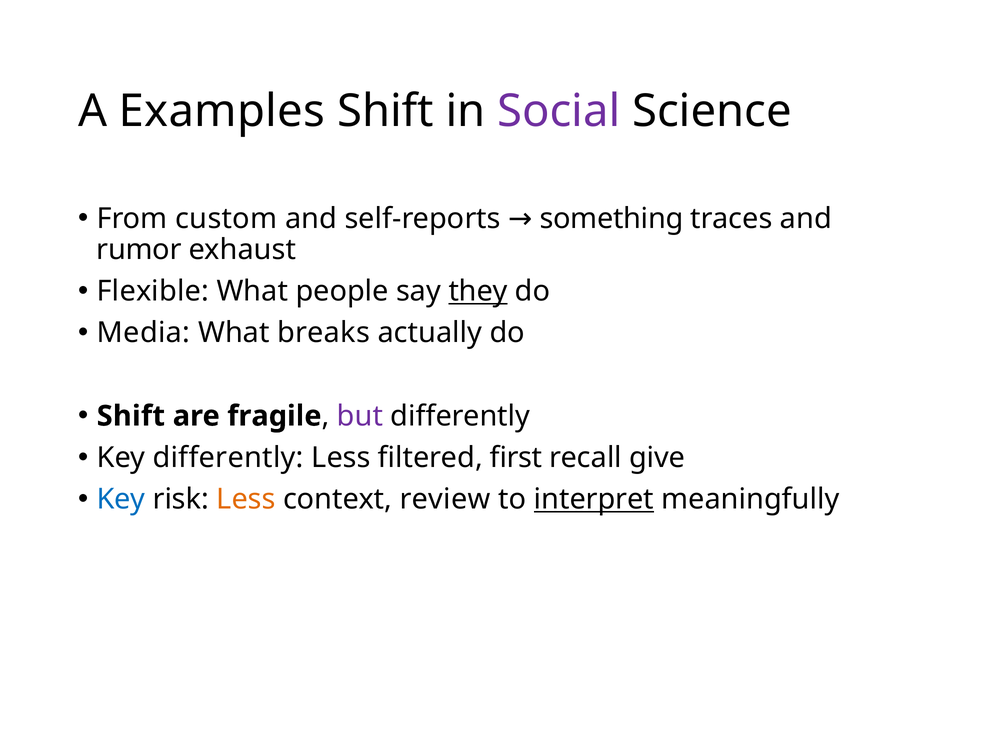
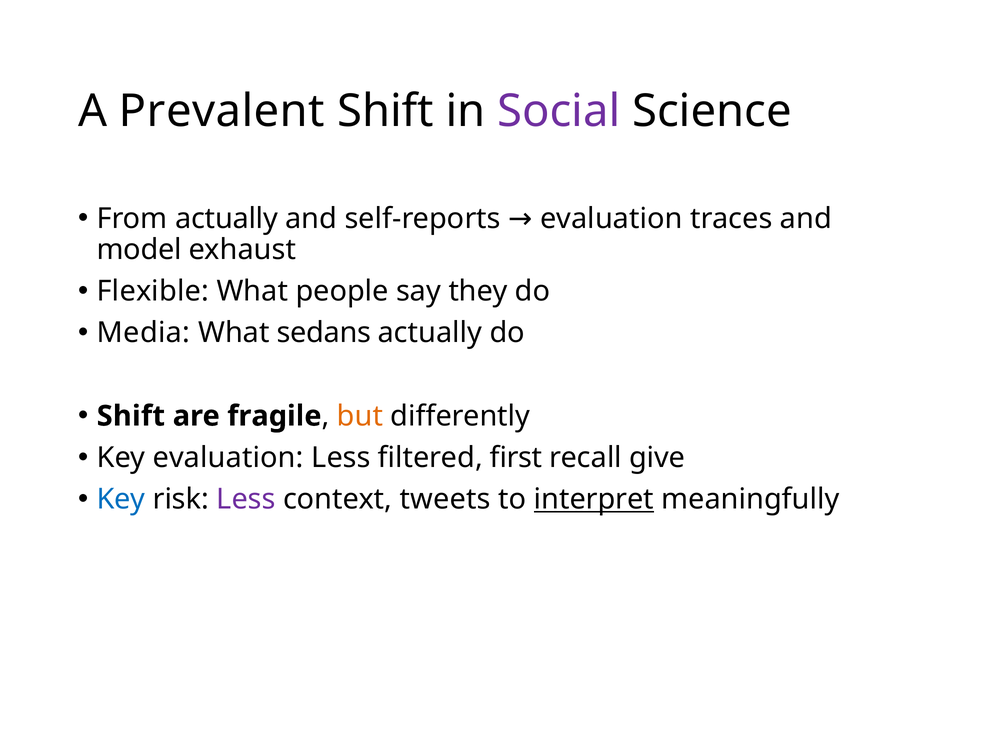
Examples: Examples -> Prevalent
From custom: custom -> actually
self-reports something: something -> evaluation
rumor: rumor -> model
they underline: present -> none
breaks: breaks -> sedans
but colour: purple -> orange
Key differently: differently -> evaluation
Less at (246, 499) colour: orange -> purple
review: review -> tweets
